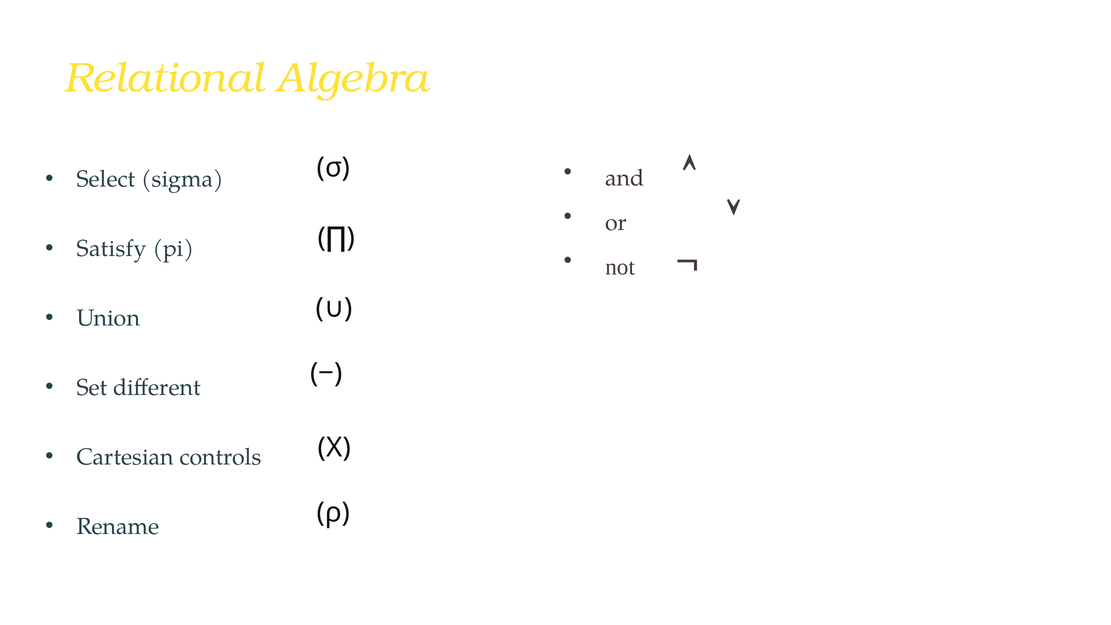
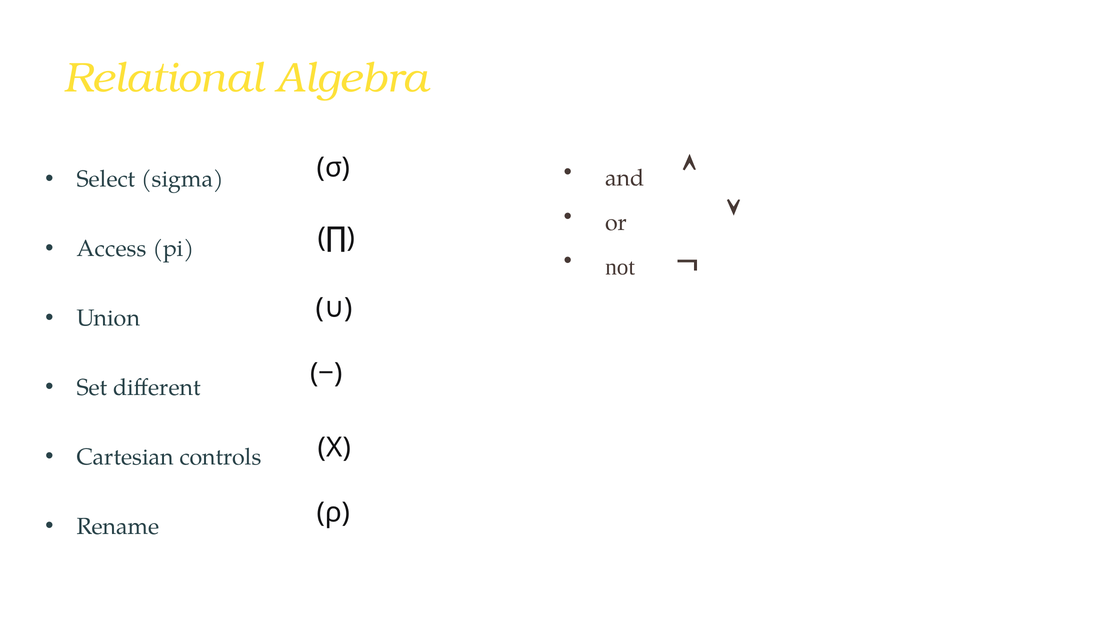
Satisfy: Satisfy -> Access
